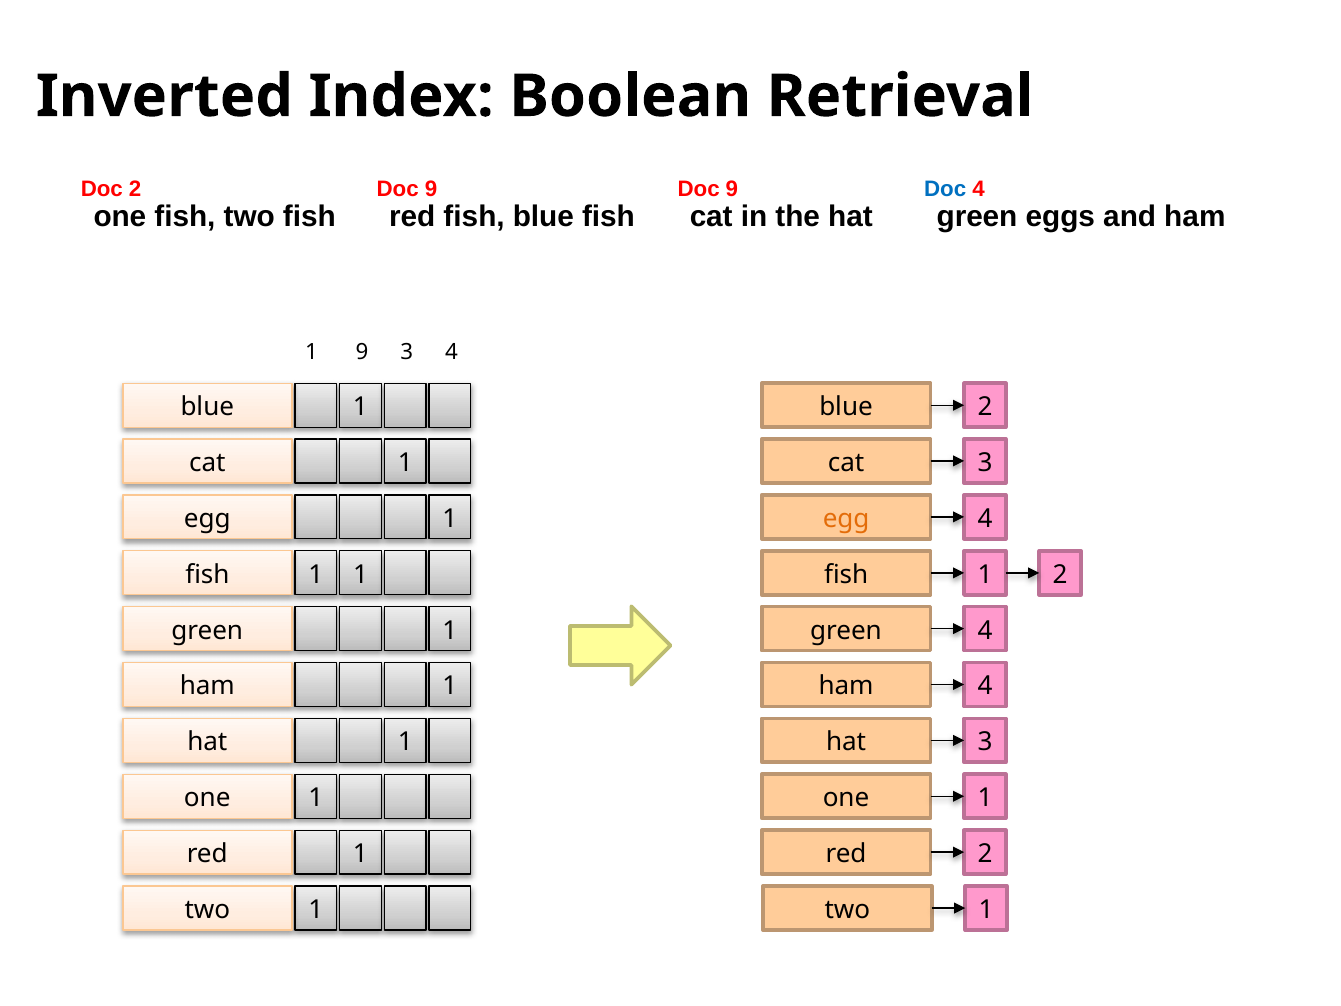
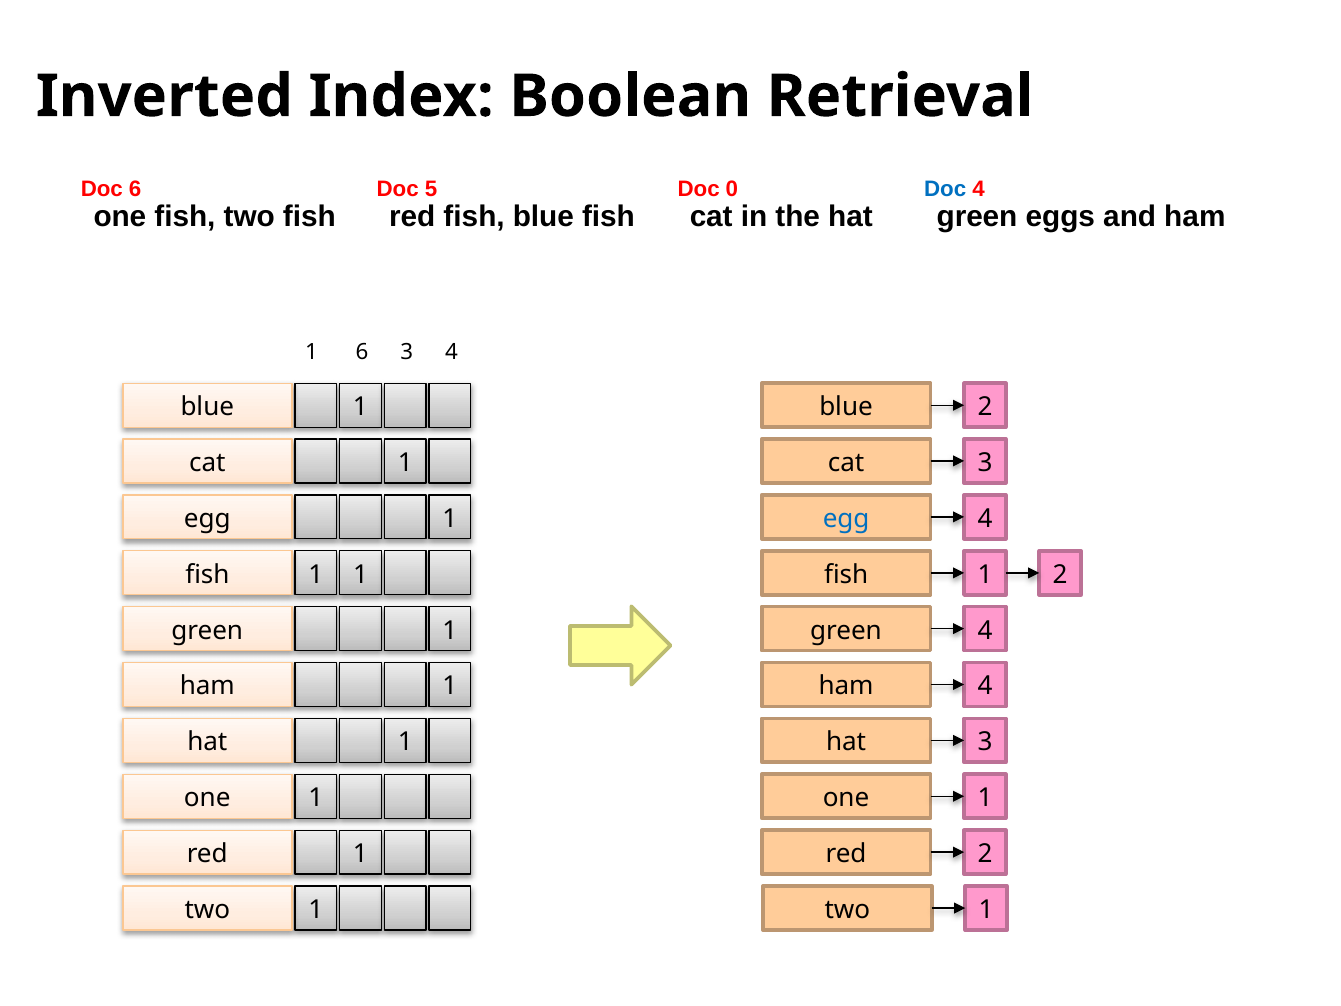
Doc 2: 2 -> 6
9 at (431, 189): 9 -> 5
9 at (732, 189): 9 -> 0
1 9: 9 -> 6
egg at (846, 519) colour: orange -> blue
